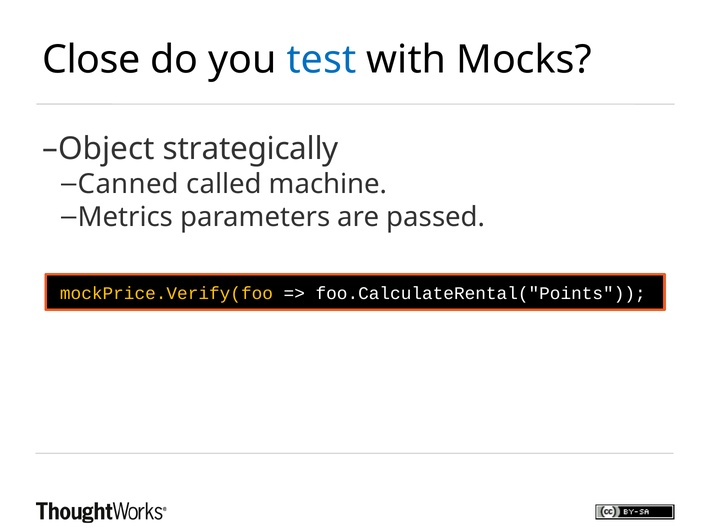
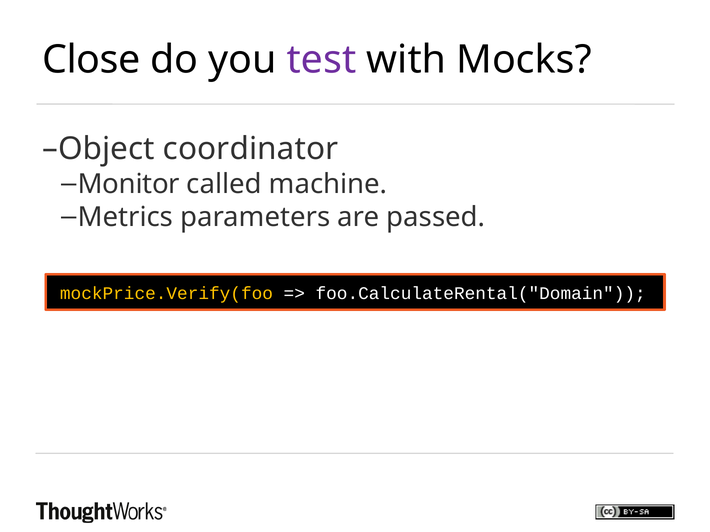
test colour: blue -> purple
strategically: strategically -> coordinator
Canned: Canned -> Monitor
foo.CalculateRental("Points: foo.CalculateRental("Points -> foo.CalculateRental("Domain
